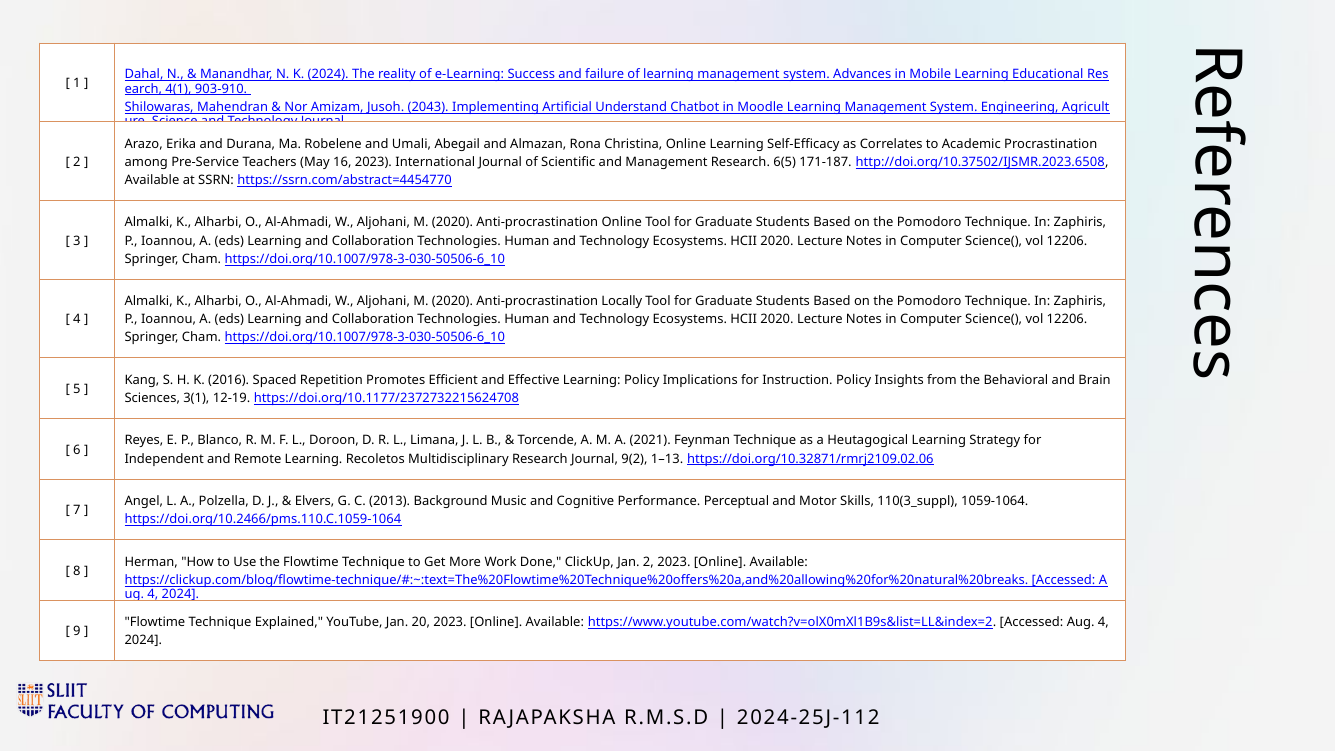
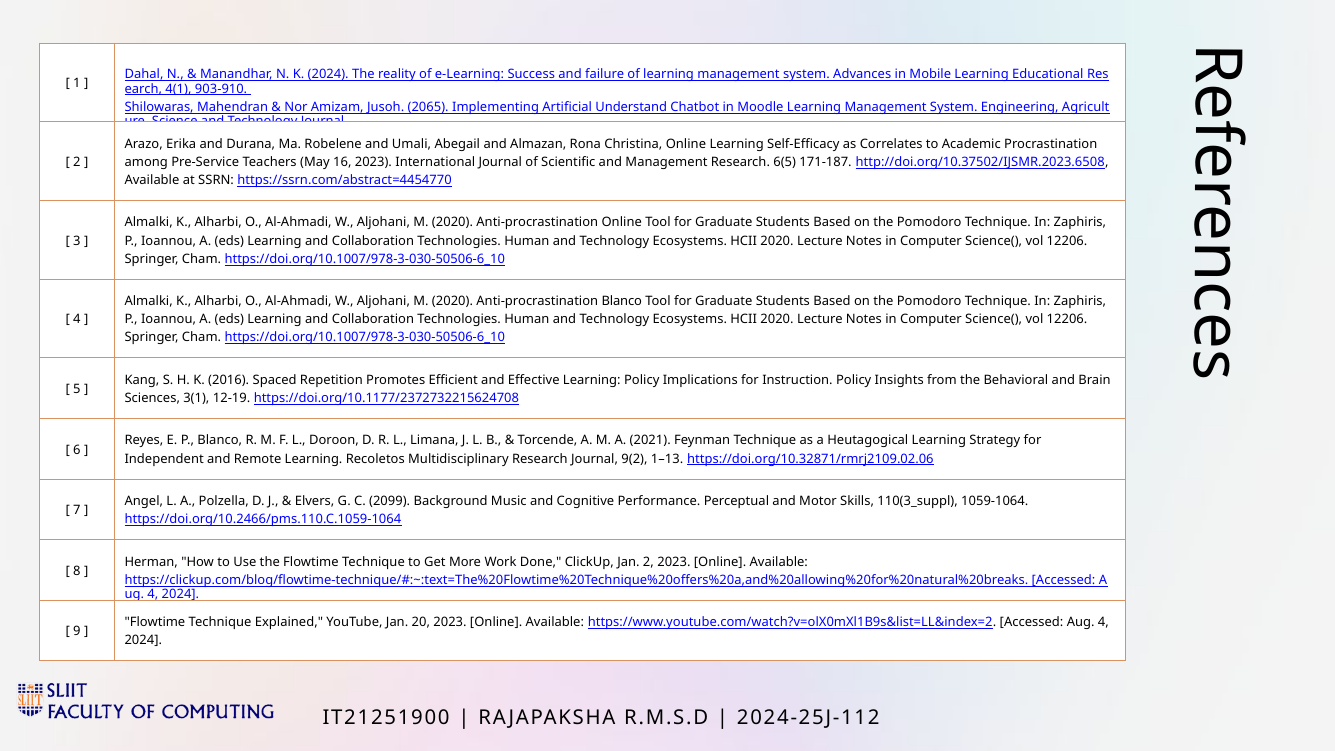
2043: 2043 -> 2065
Anti-procrastination Locally: Locally -> Blanco
2013: 2013 -> 2099
